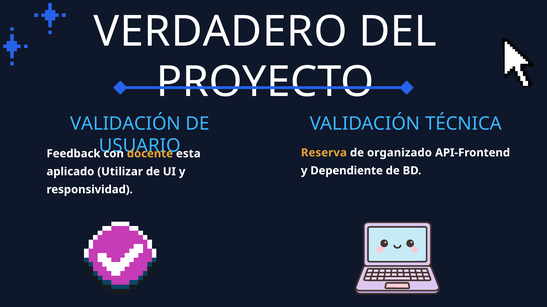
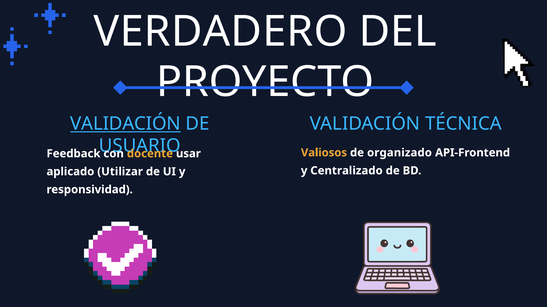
VALIDACIÓN at (125, 124) underline: none -> present
Reserva: Reserva -> Valiosos
esta: esta -> usar
Dependiente: Dependiente -> Centralizado
